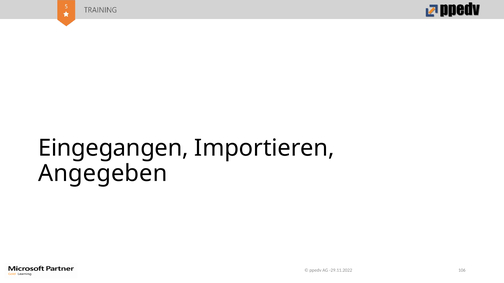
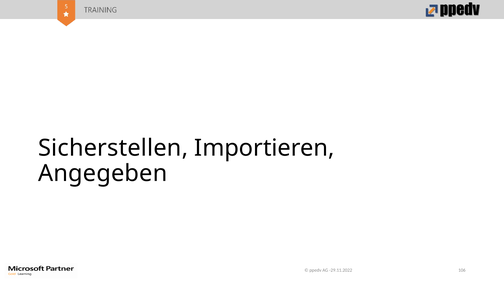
Eingegangen: Eingegangen -> Sicherstellen
